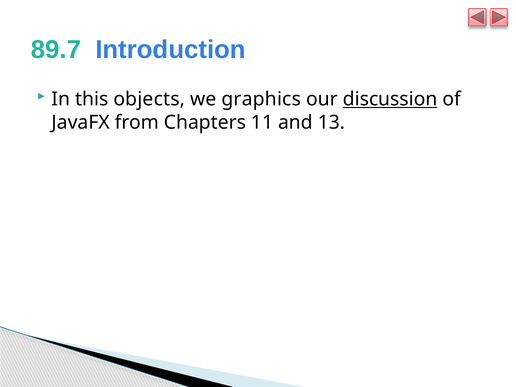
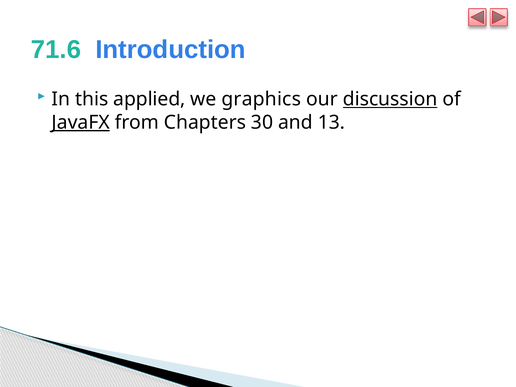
89.7: 89.7 -> 71.6
objects: objects -> applied
JavaFX underline: none -> present
11: 11 -> 30
